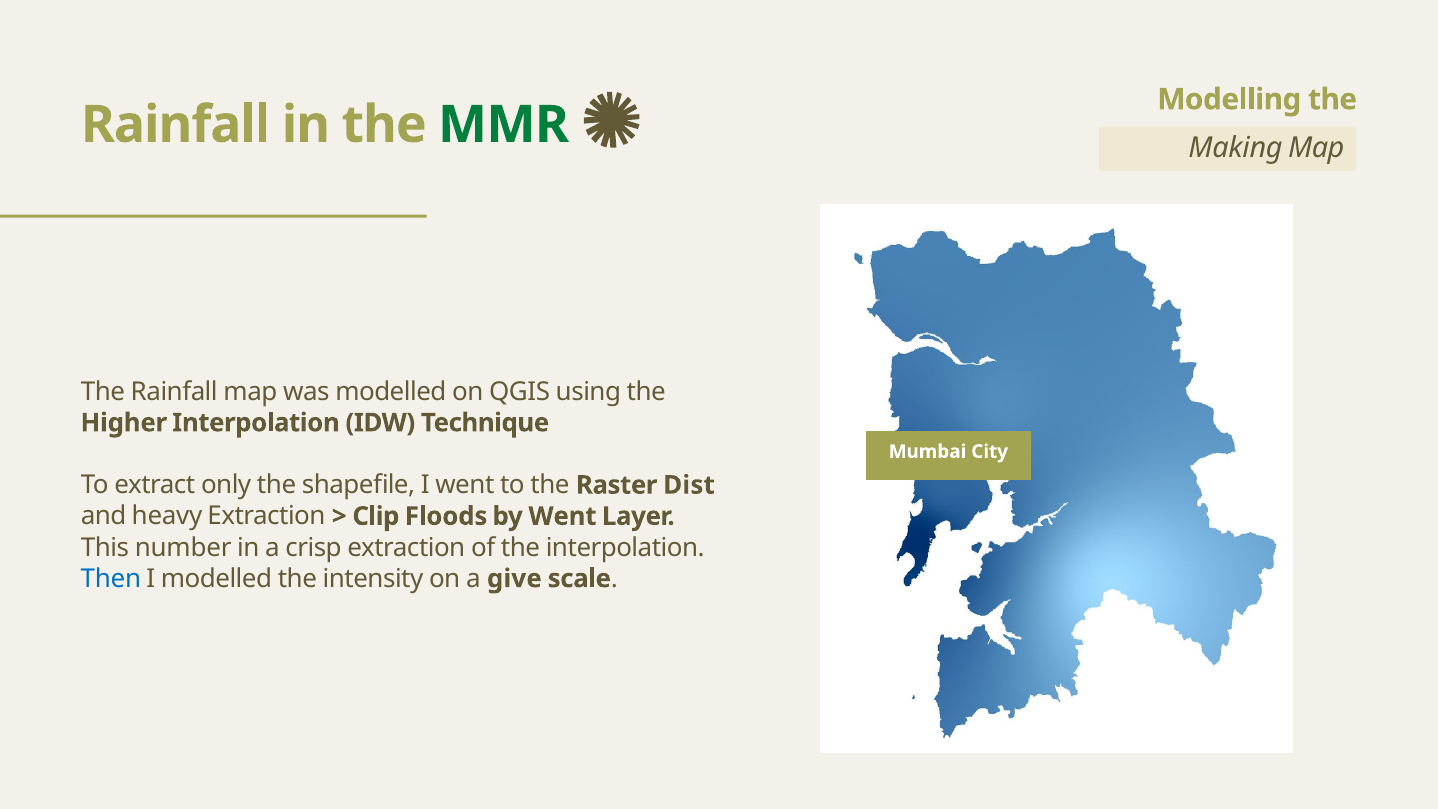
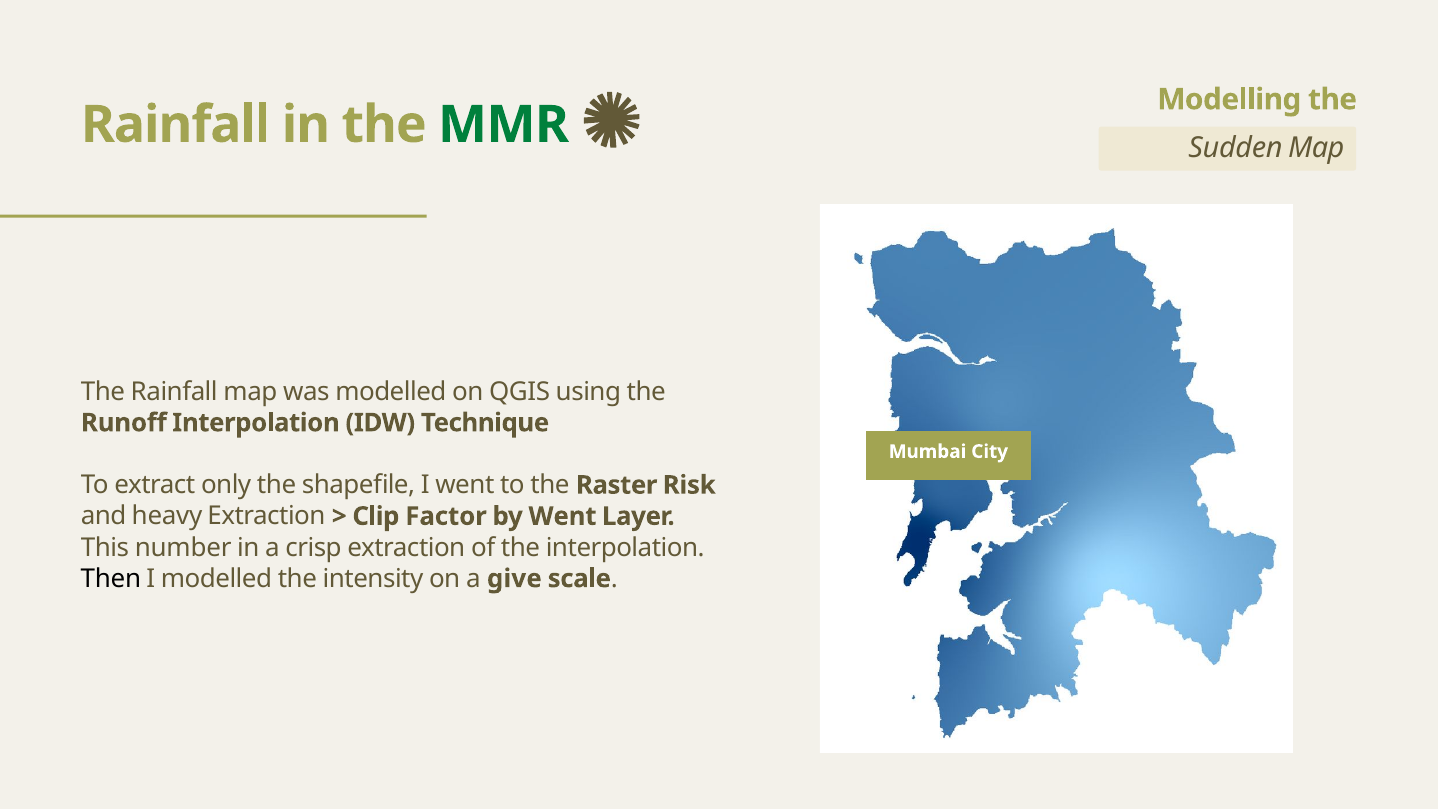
Making: Making -> Sudden
Higher: Higher -> Runoff
Dist: Dist -> Risk
Floods: Floods -> Factor
Then colour: blue -> black
